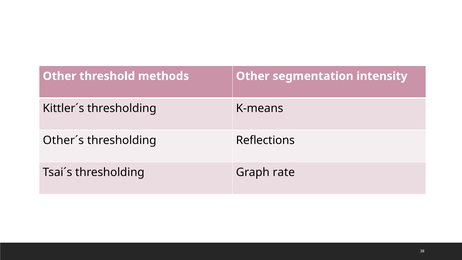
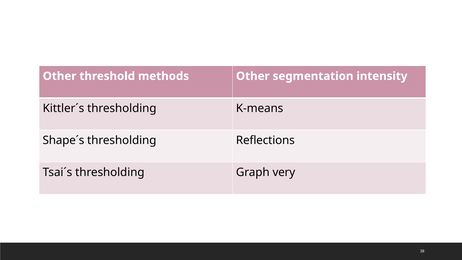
Other´s: Other´s -> Shape´s
rate: rate -> very
